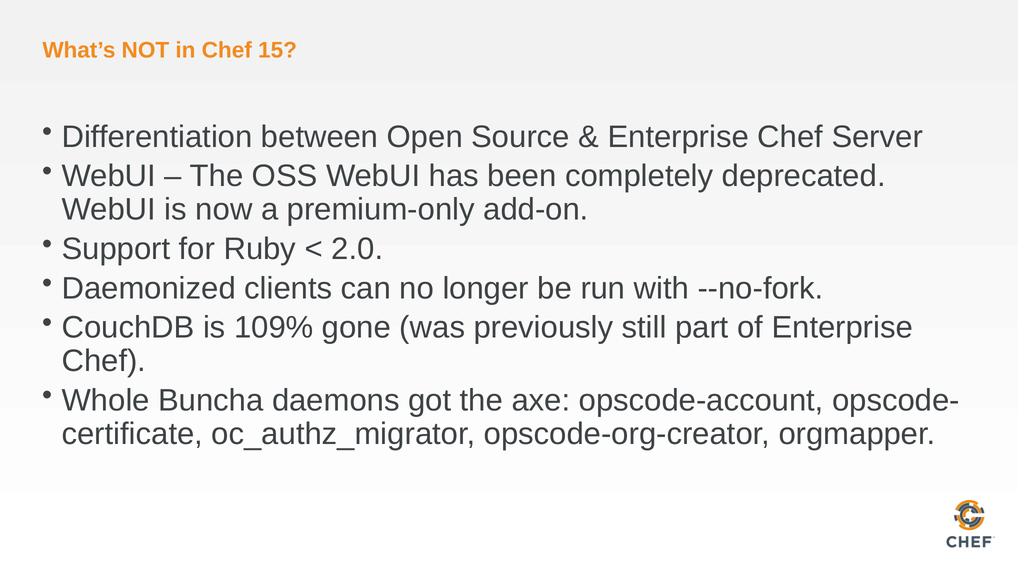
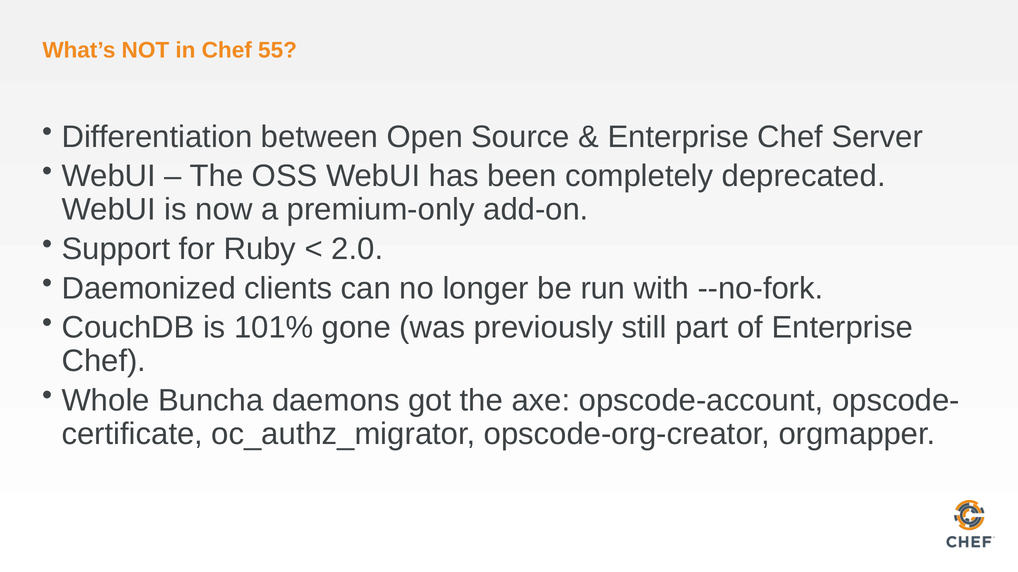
15: 15 -> 55
109%: 109% -> 101%
